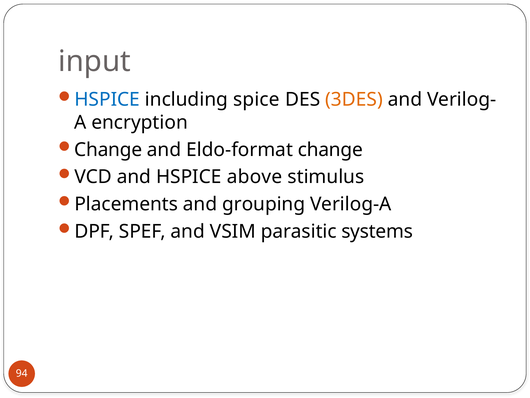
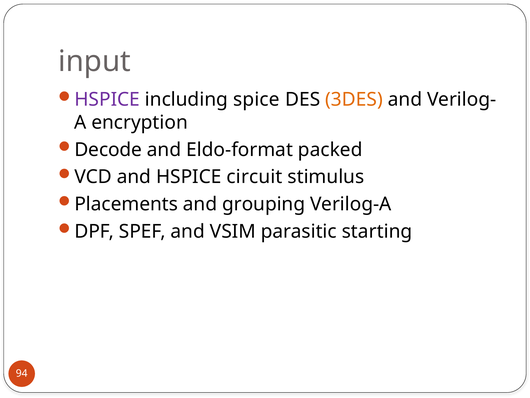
HSPICE at (107, 99) colour: blue -> purple
Change at (108, 150): Change -> Decode
Eldo-format change: change -> packed
above: above -> circuit
systems: systems -> starting
